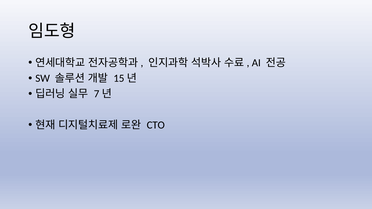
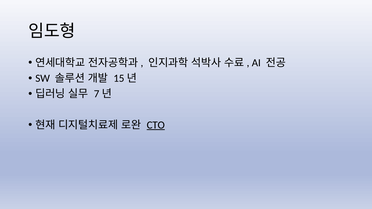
CTO underline: none -> present
